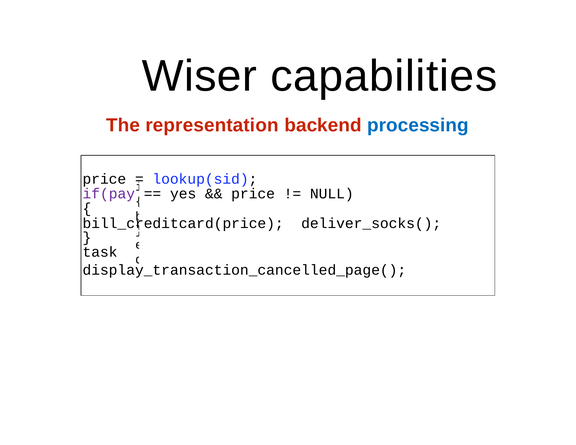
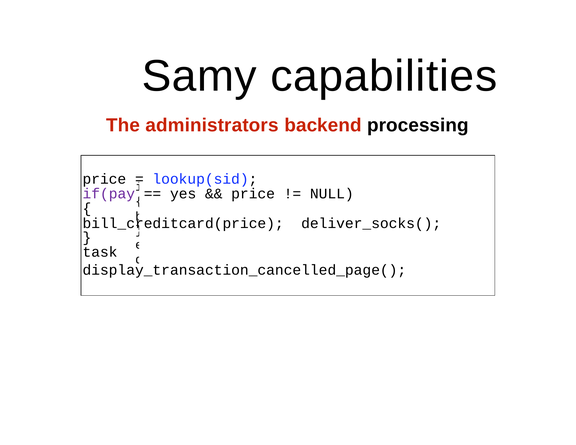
Wiser: Wiser -> Samy
representation: representation -> administrators
processing colour: blue -> black
